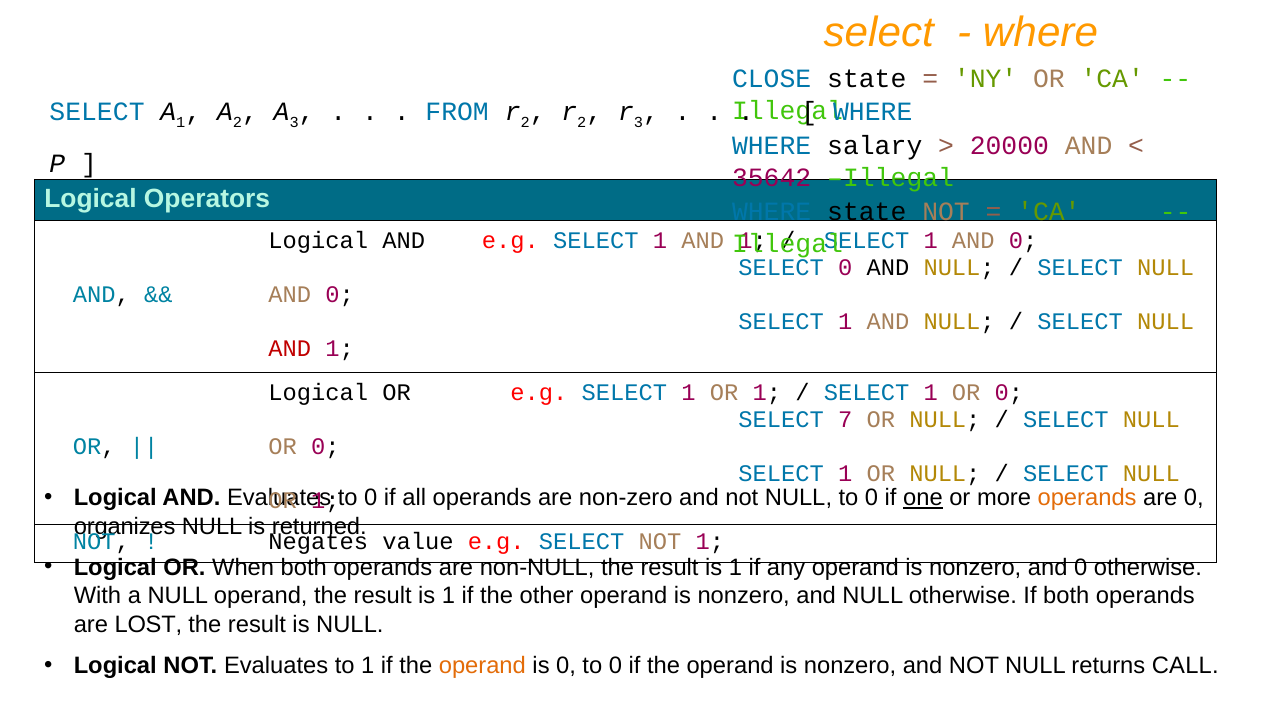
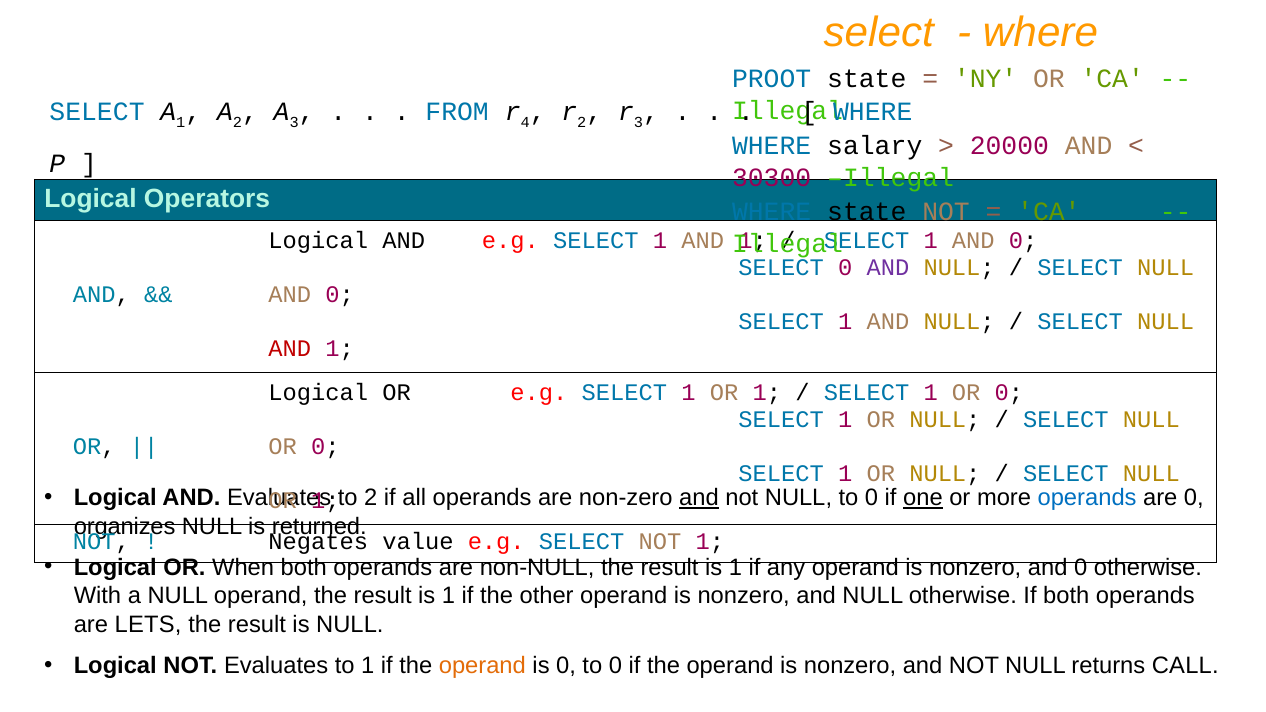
CLOSE: CLOSE -> PROOT
2 at (525, 122): 2 -> 4
35642: 35642 -> 30300
AND at (888, 268) colour: black -> purple
7 at (845, 420): 7 -> 1
0 at (371, 498): 0 -> 2
and at (699, 498) underline: none -> present
operands at (1087, 498) colour: orange -> blue
LOST: LOST -> LETS
